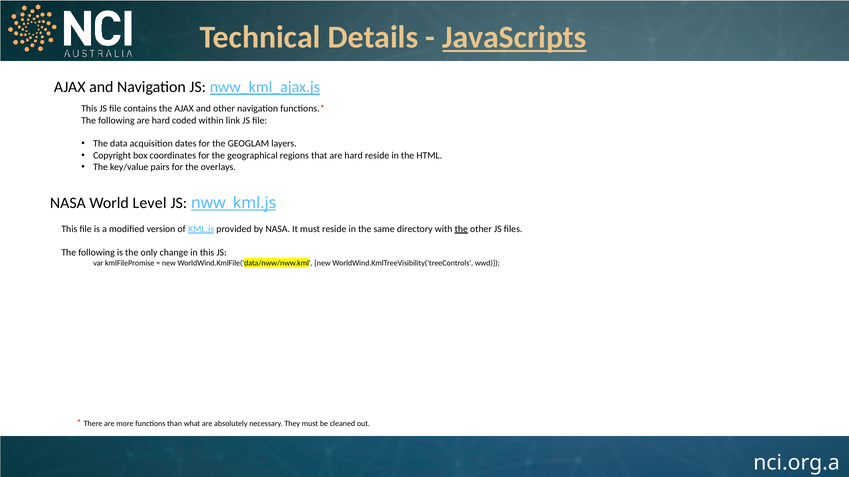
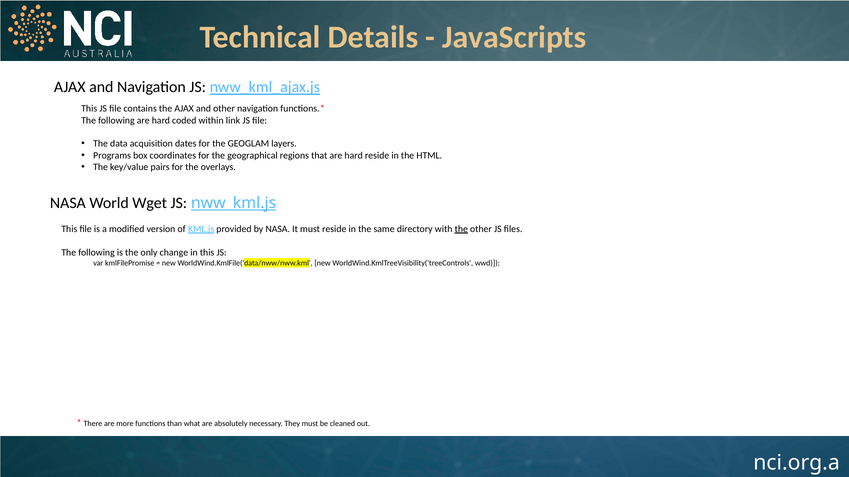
JavaScripts underline: present -> none
Copyright: Copyright -> Programs
Level: Level -> Wget
